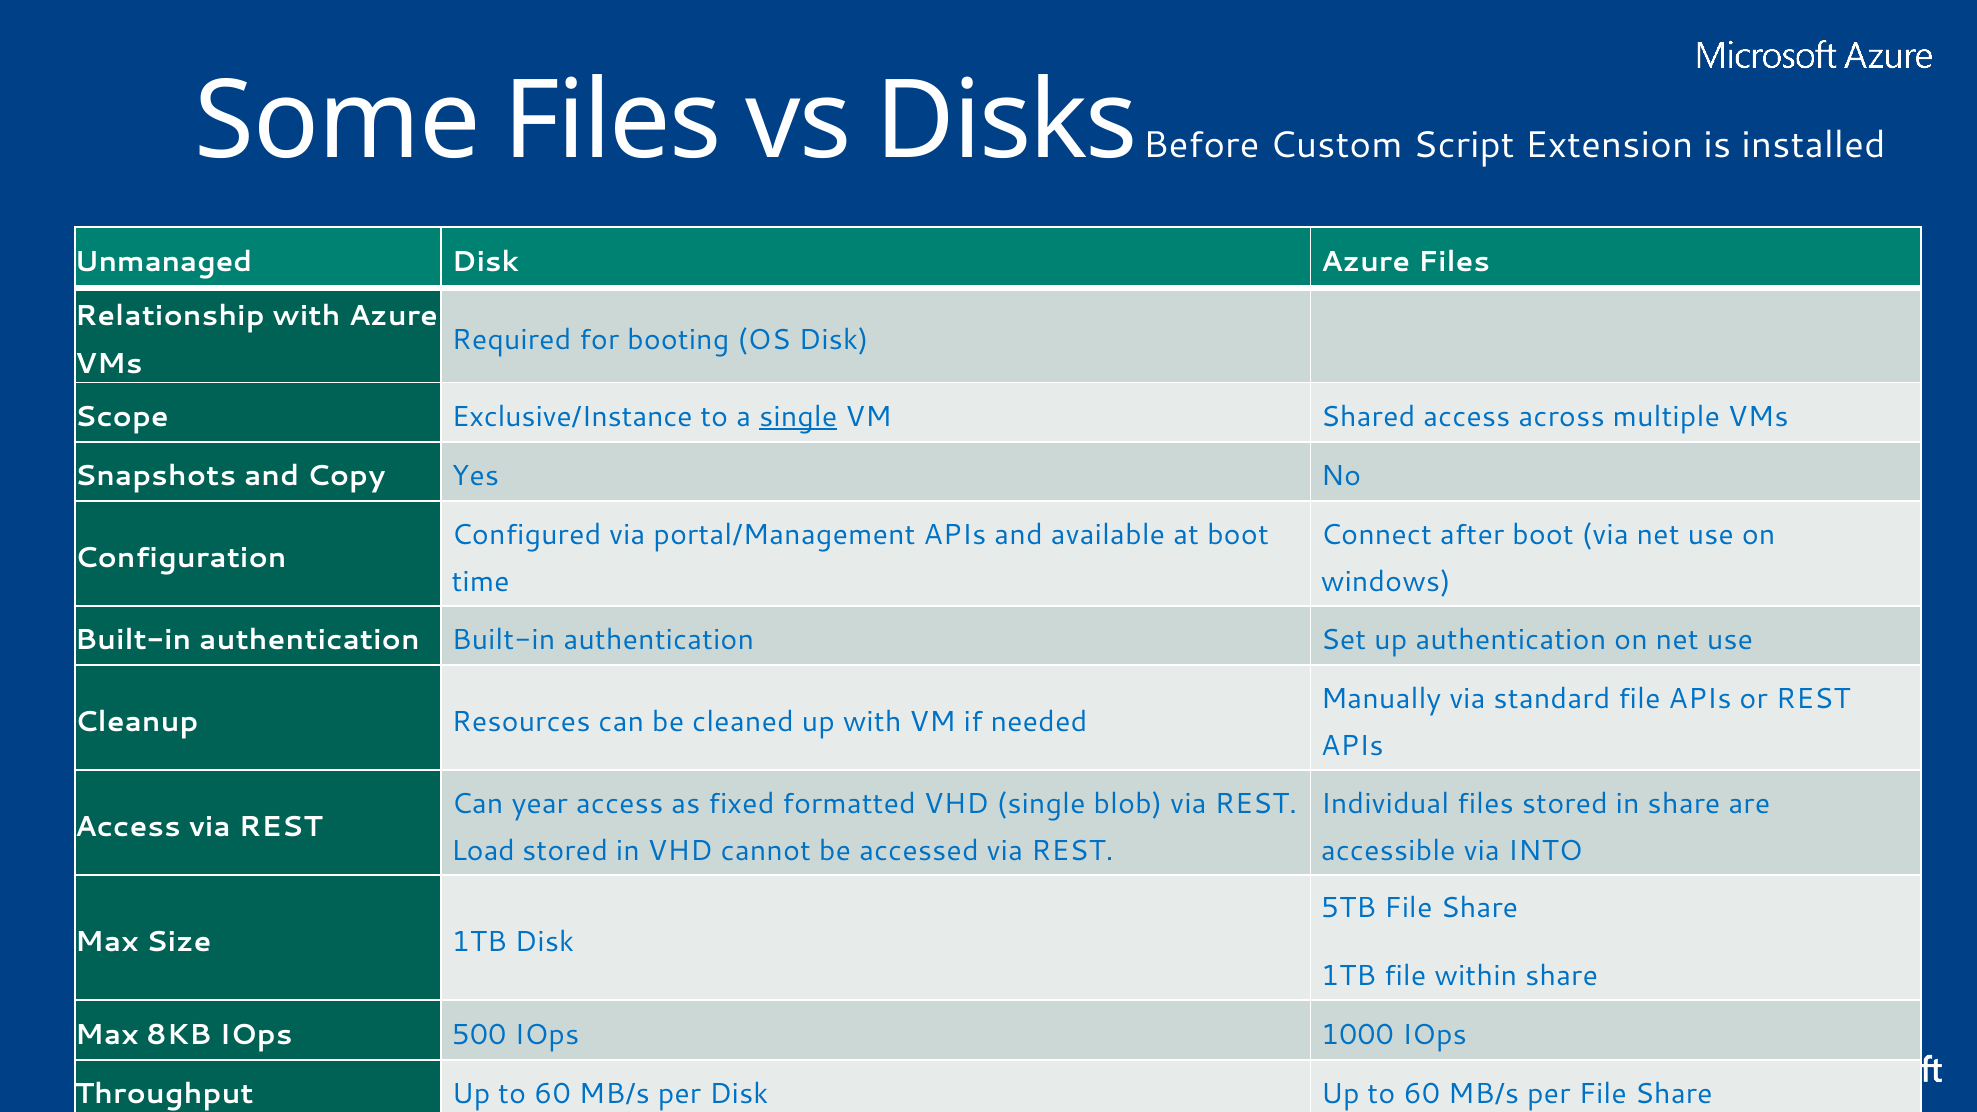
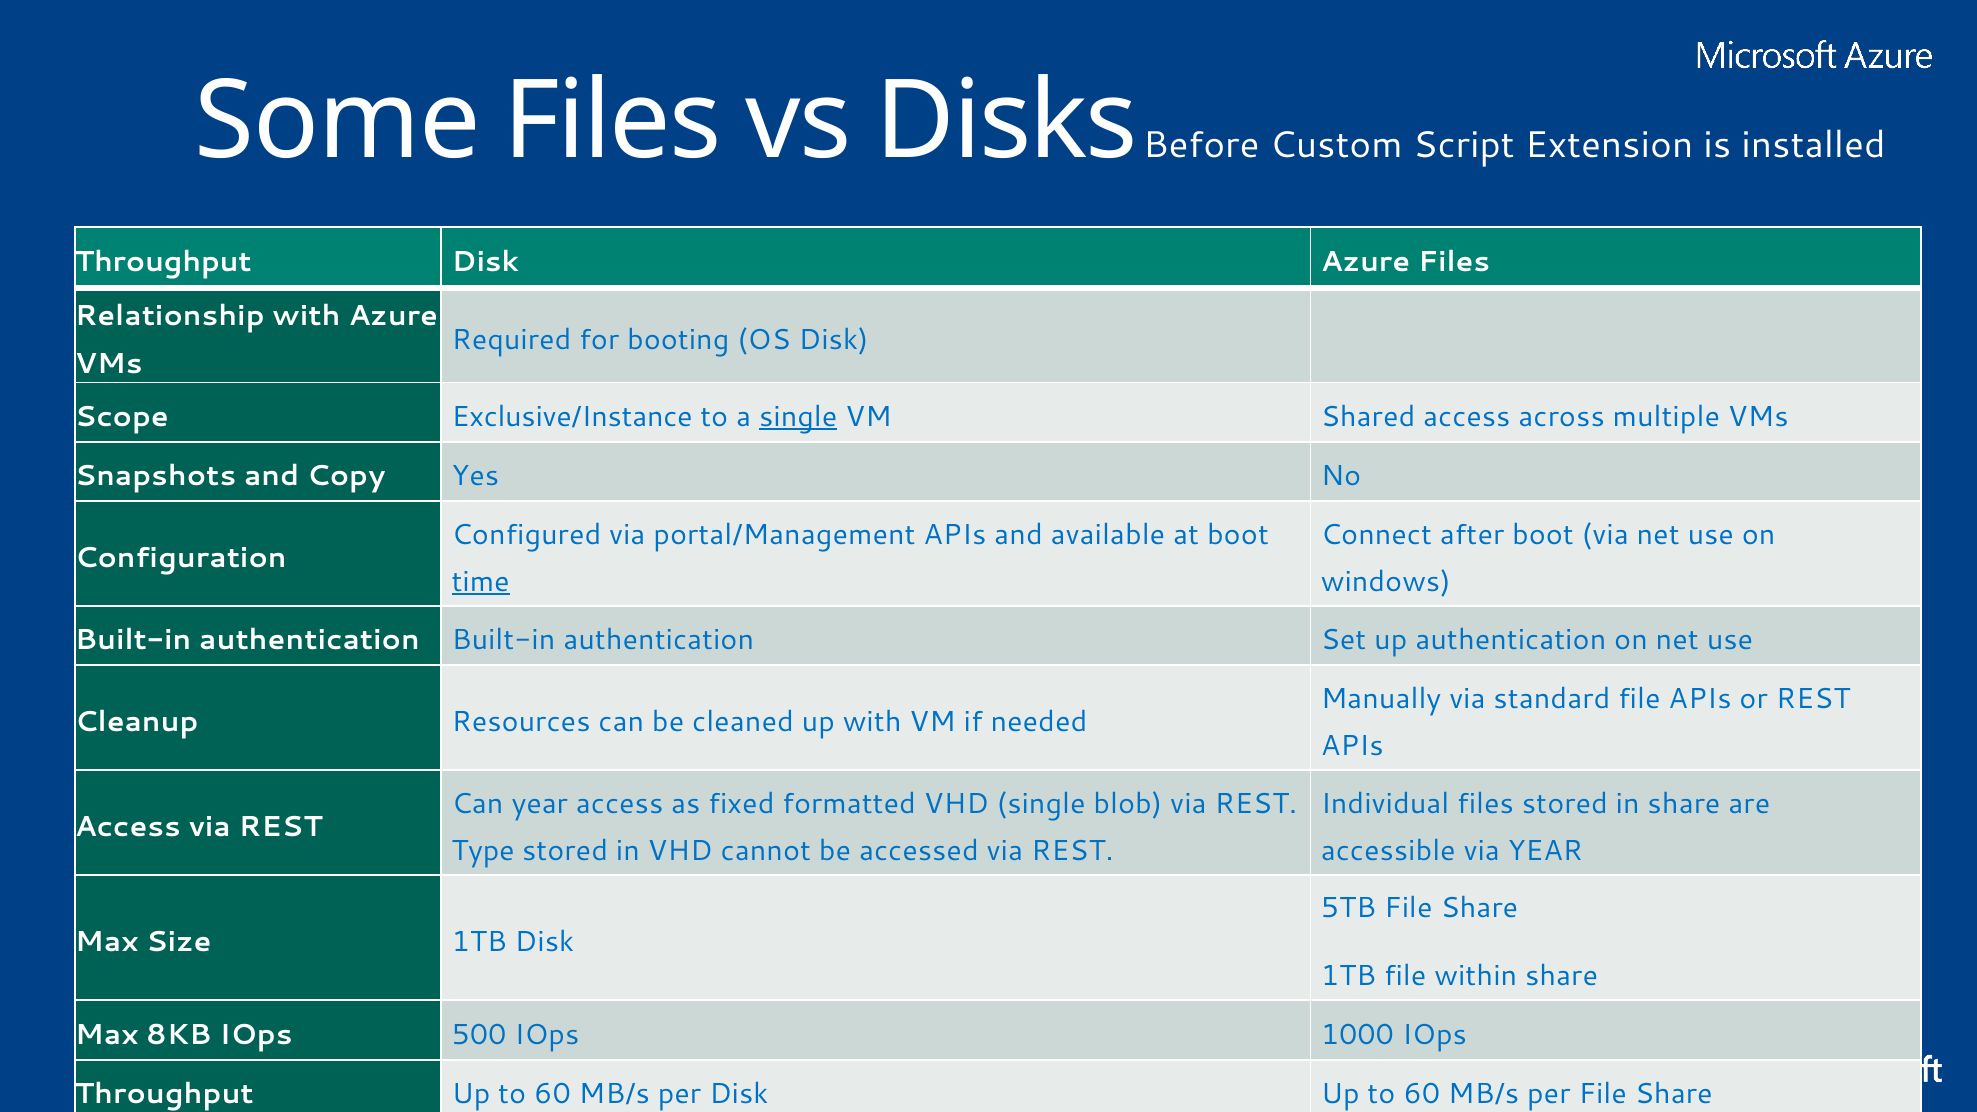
Unmanaged at (163, 262): Unmanaged -> Throughput
time underline: none -> present
Load: Load -> Type
via INTO: INTO -> YEAR
